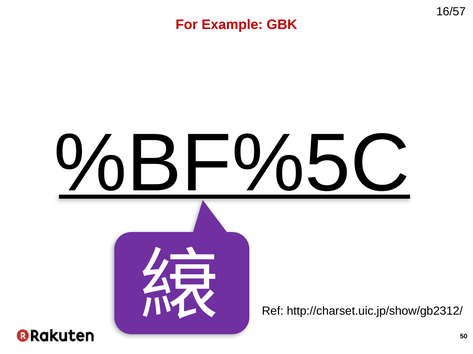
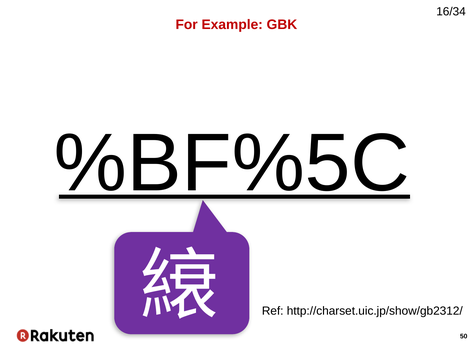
16/57: 16/57 -> 16/34
